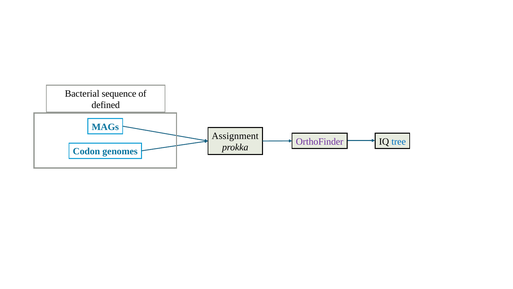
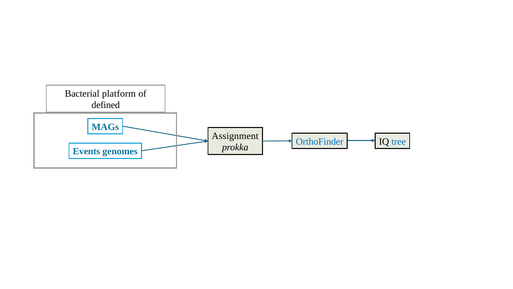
sequence: sequence -> platform
OrthoFinder colour: purple -> blue
Codon: Codon -> Events
